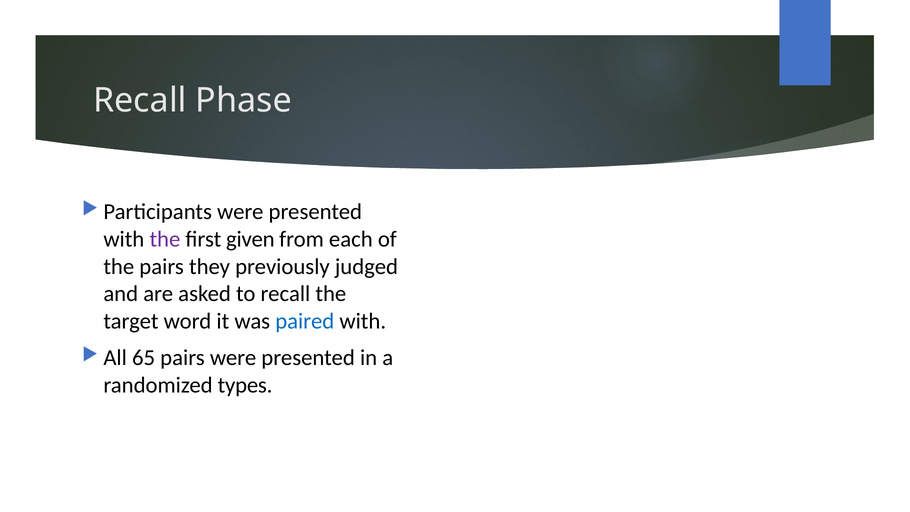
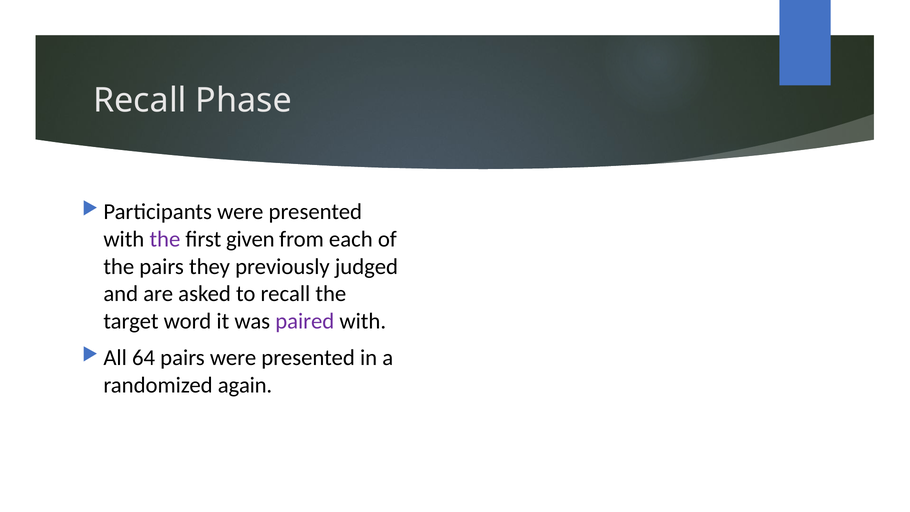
paired colour: blue -> purple
65: 65 -> 64
types: types -> again
